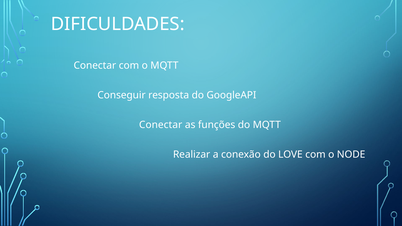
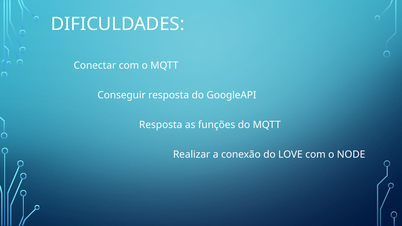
Conectar at (161, 125): Conectar -> Resposta
